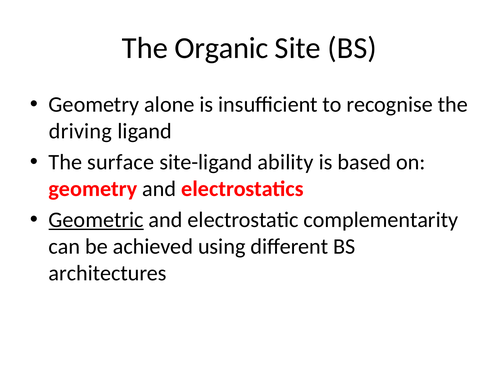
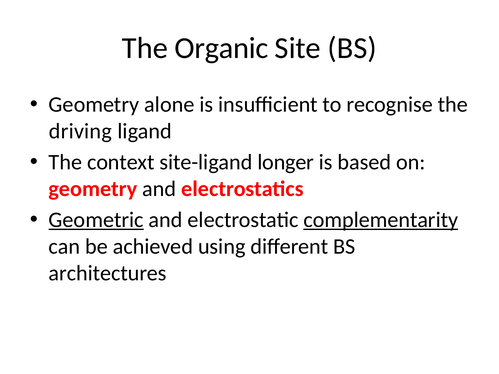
surface: surface -> context
ability: ability -> longer
complementarity underline: none -> present
